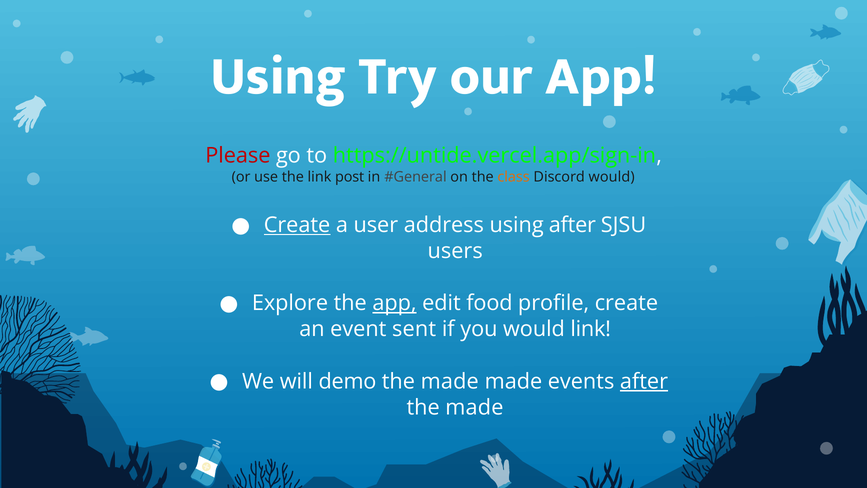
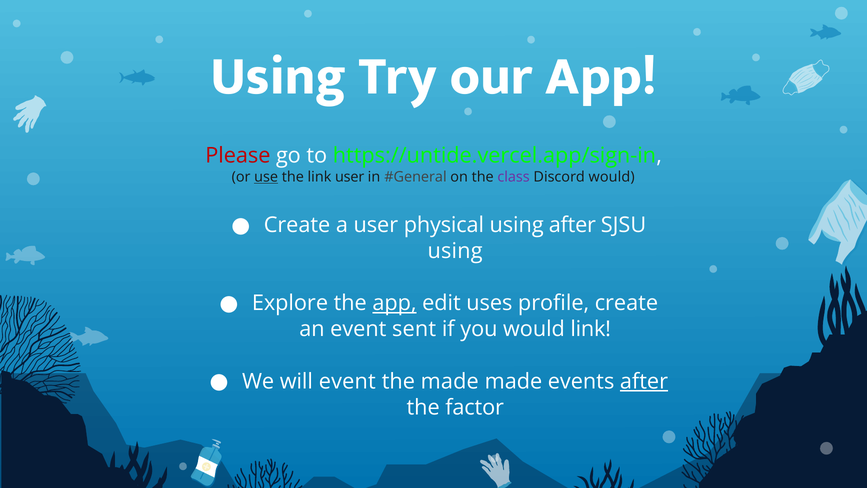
use underline: none -> present
link post: post -> user
class colour: orange -> purple
Create at (297, 225) underline: present -> none
address: address -> physical
users at (455, 251): users -> using
food: food -> uses
will demo: demo -> event
made at (474, 407): made -> factor
